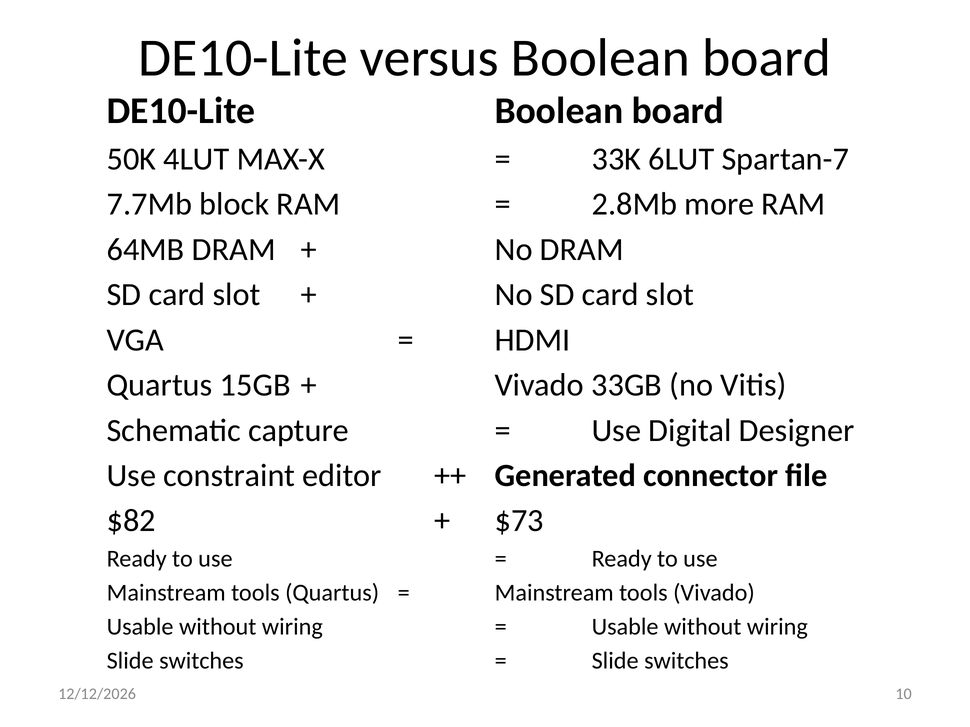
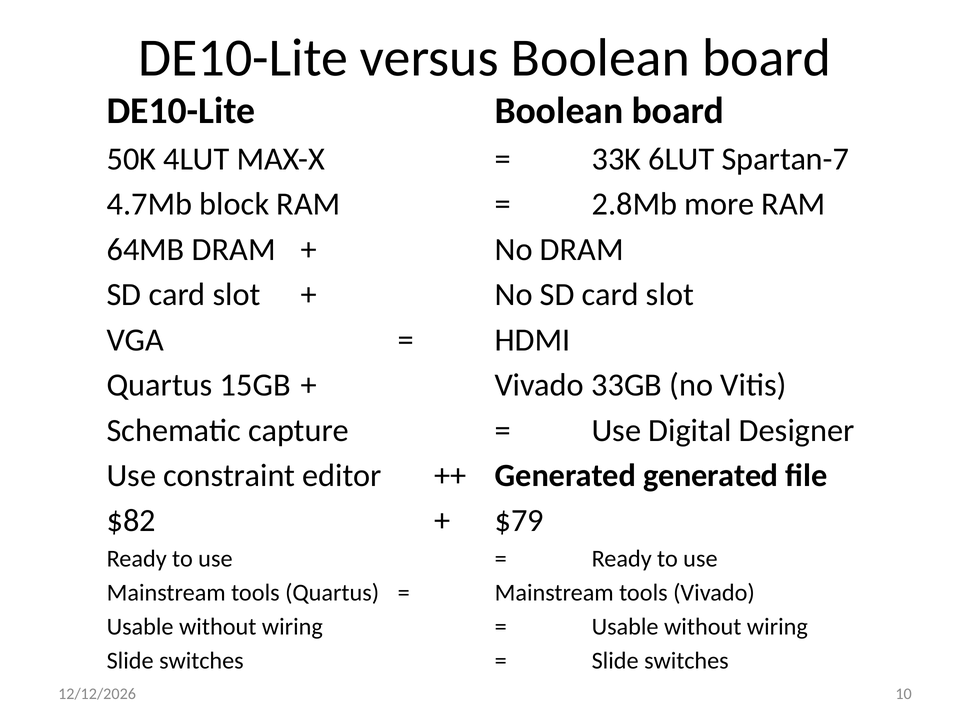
7.7Mb: 7.7Mb -> 4.7Mb
Generated connector: connector -> generated
$73: $73 -> $79
